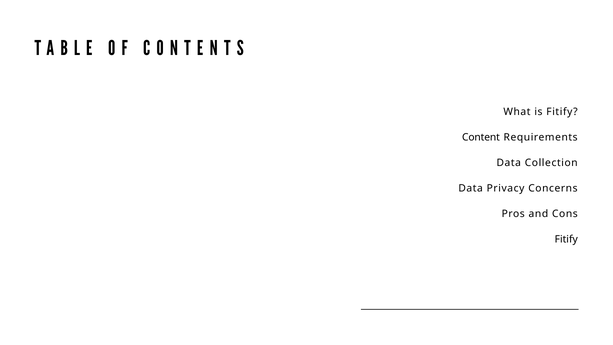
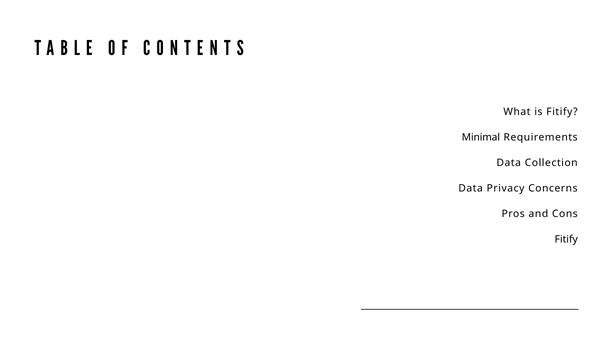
Content: Content -> Minimal
